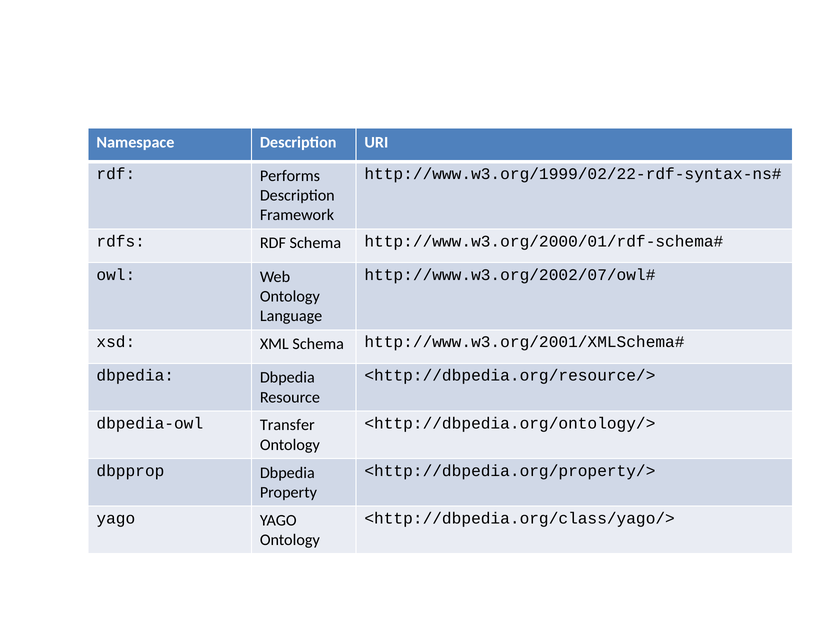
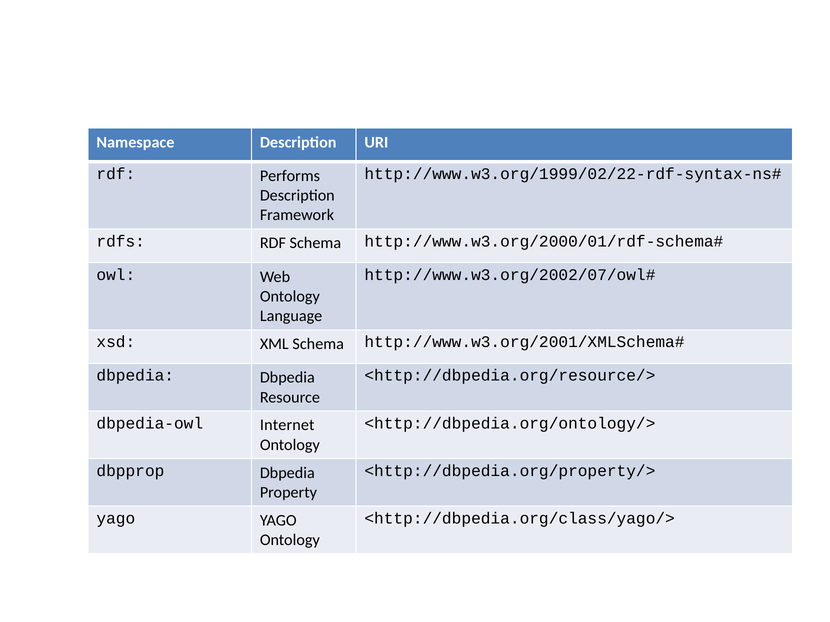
Transfer: Transfer -> Internet
